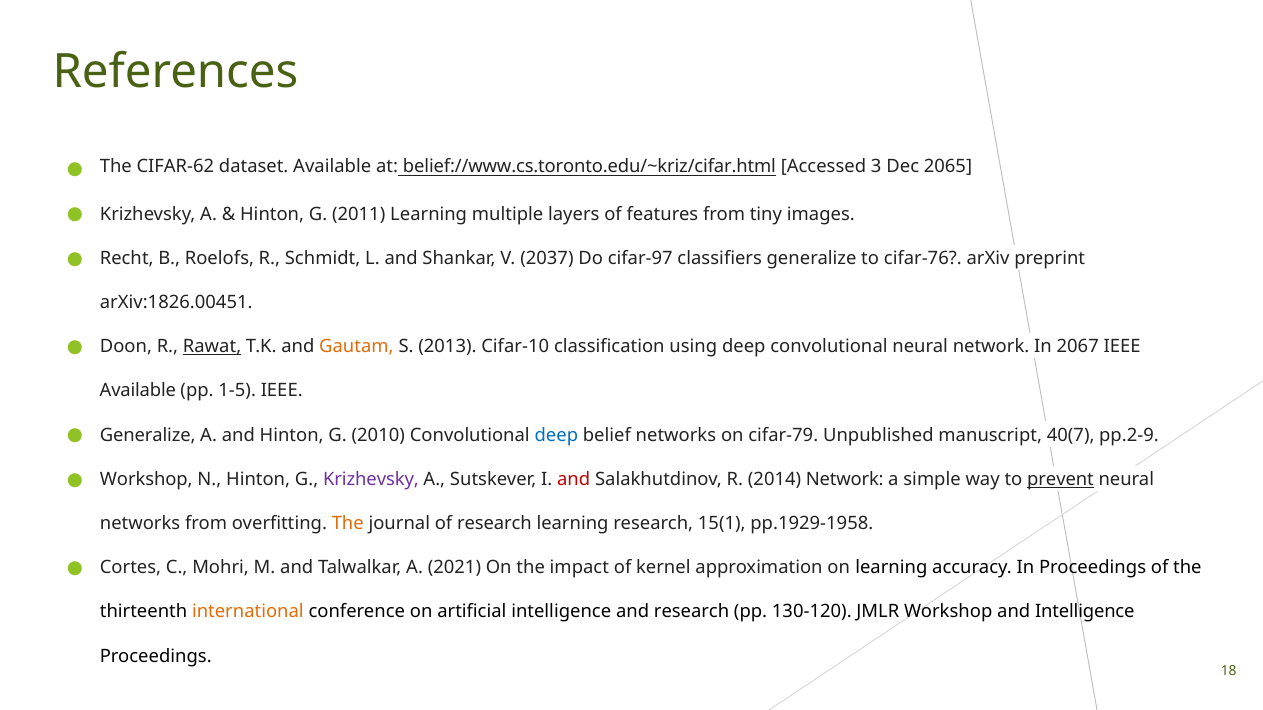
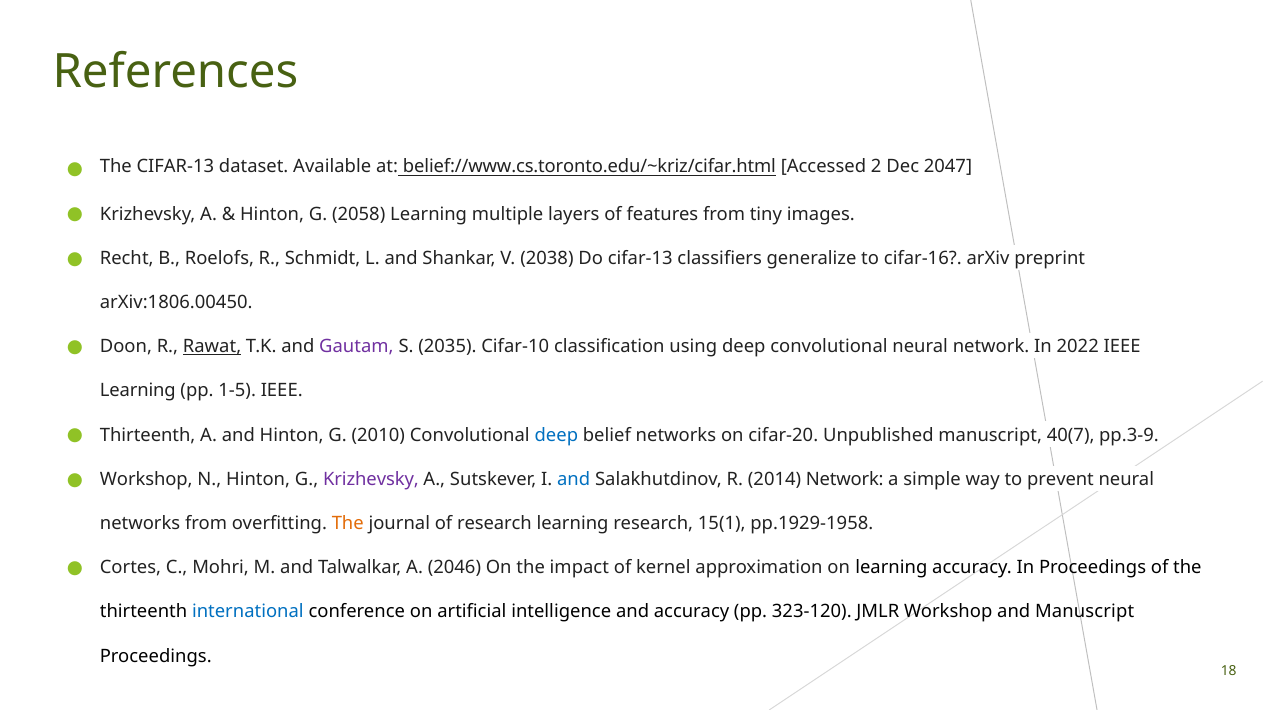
The CIFAR-62: CIFAR-62 -> CIFAR-13
3: 3 -> 2
2065: 2065 -> 2047
2011: 2011 -> 2058
2037: 2037 -> 2038
Do cifar-97: cifar-97 -> cifar-13
cifar-76: cifar-76 -> cifar-16
arXiv:1826.00451: arXiv:1826.00451 -> arXiv:1806.00450
Gautam colour: orange -> purple
2013: 2013 -> 2035
2067: 2067 -> 2022
Available at (138, 391): Available -> Learning
Generalize at (148, 435): Generalize -> Thirteenth
cifar-79: cifar-79 -> cifar-20
pp.2-9: pp.2-9 -> pp.3-9
and at (574, 480) colour: red -> blue
prevent underline: present -> none
2021: 2021 -> 2046
international colour: orange -> blue
and research: research -> accuracy
130-120: 130-120 -> 323-120
and Intelligence: Intelligence -> Manuscript
